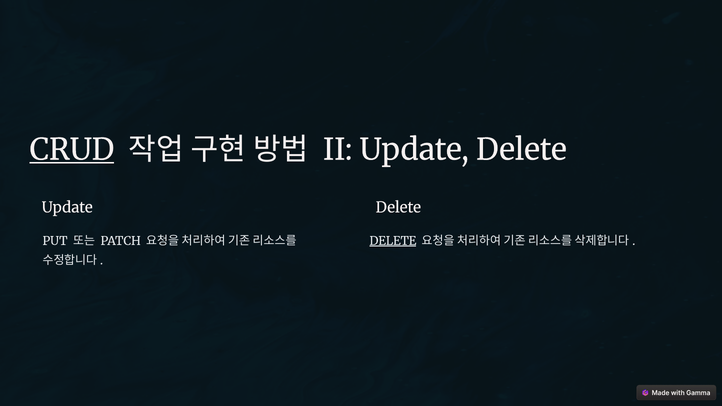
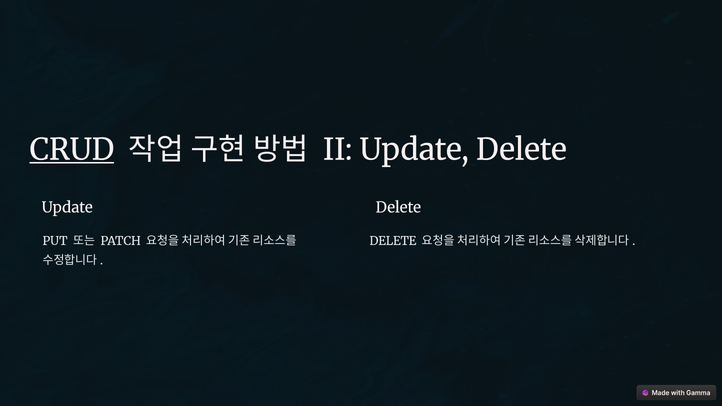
DELETE at (393, 241) underline: present -> none
